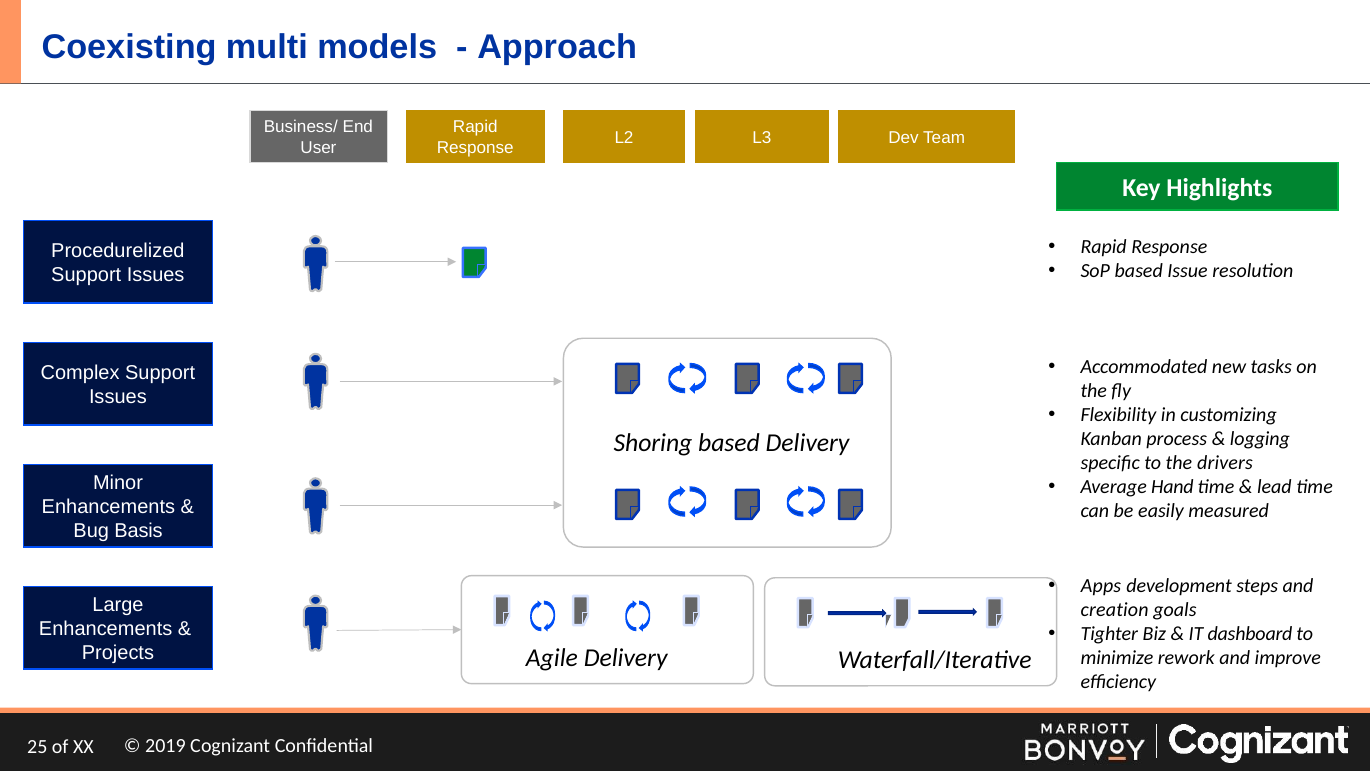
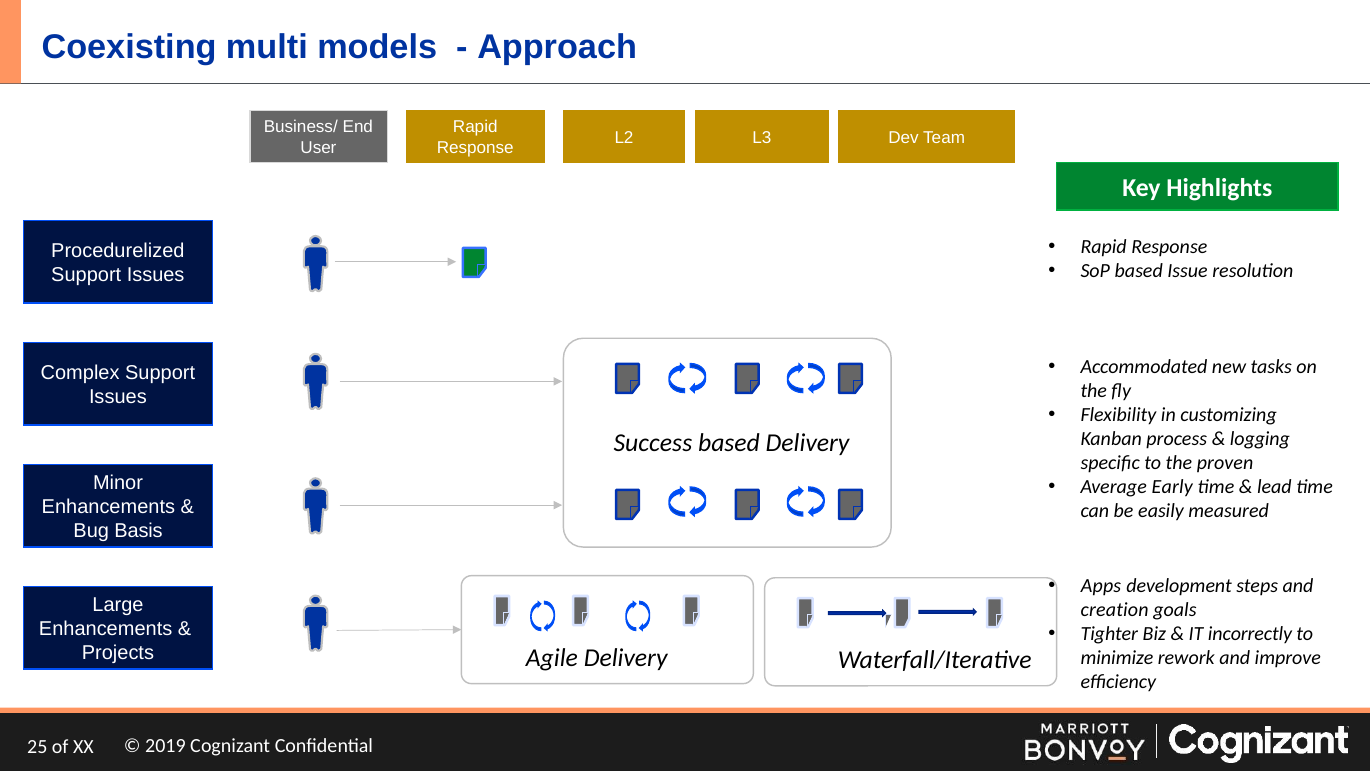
Shoring: Shoring -> Success
drivers: drivers -> proven
Hand: Hand -> Early
dashboard: dashboard -> incorrectly
